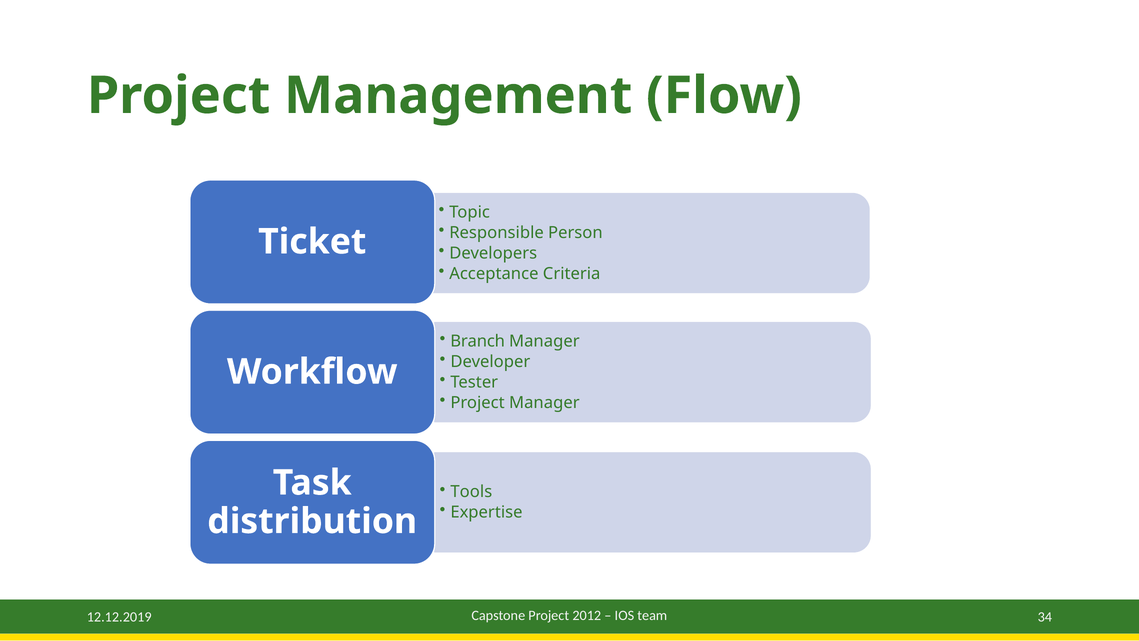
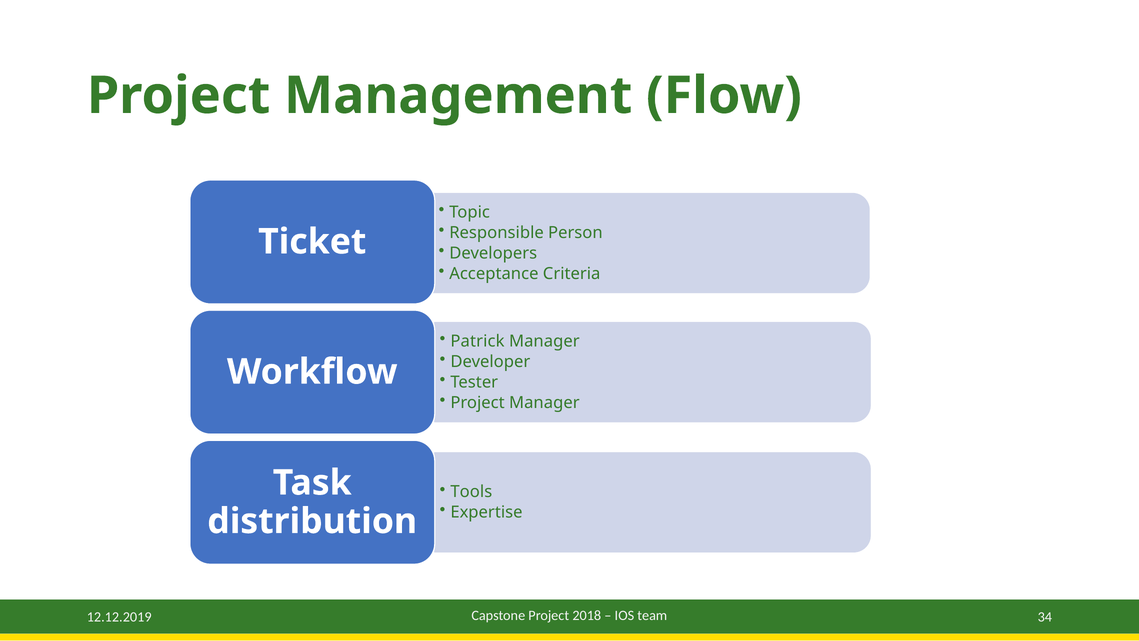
Branch: Branch -> Patrick
2012: 2012 -> 2018
